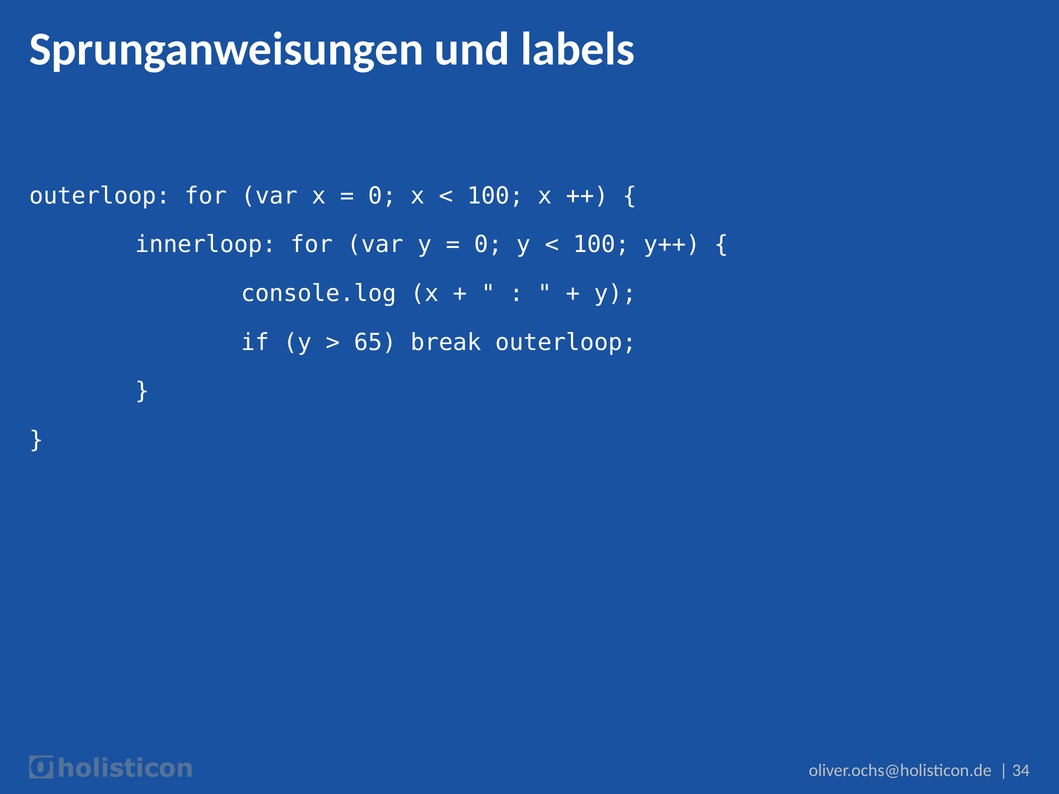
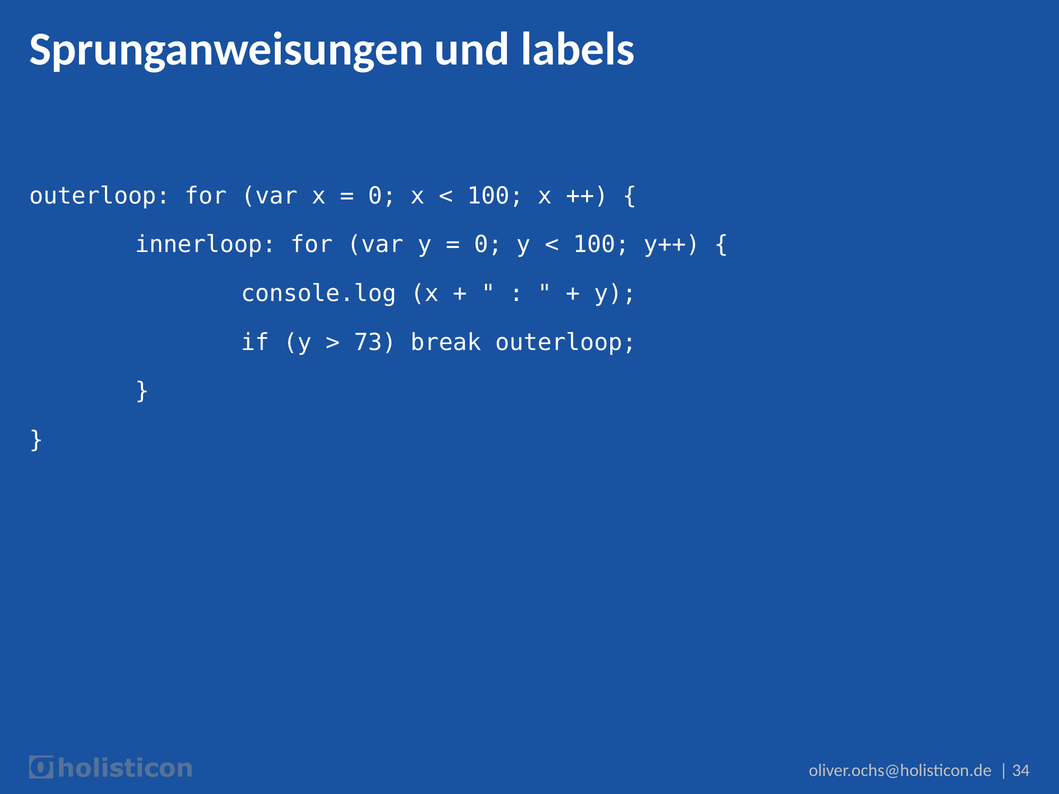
65: 65 -> 73
